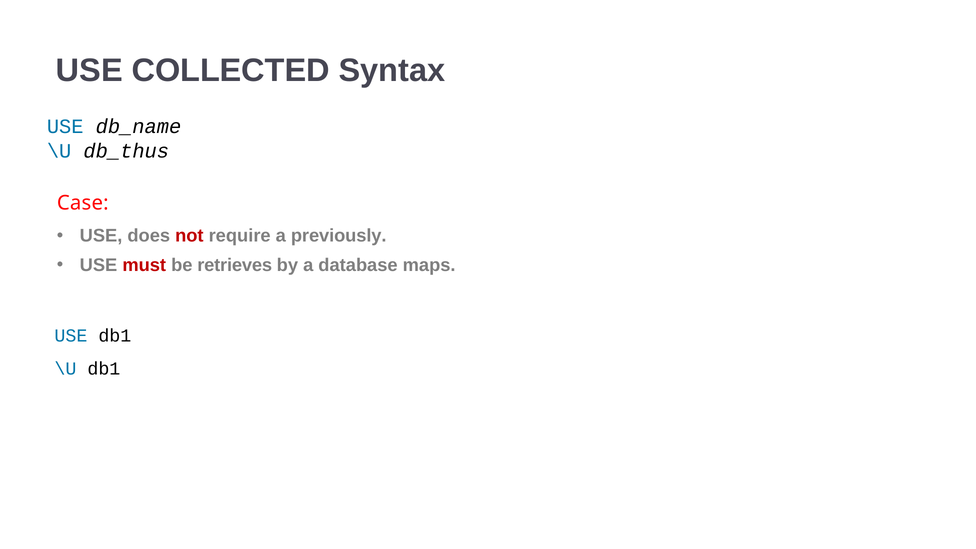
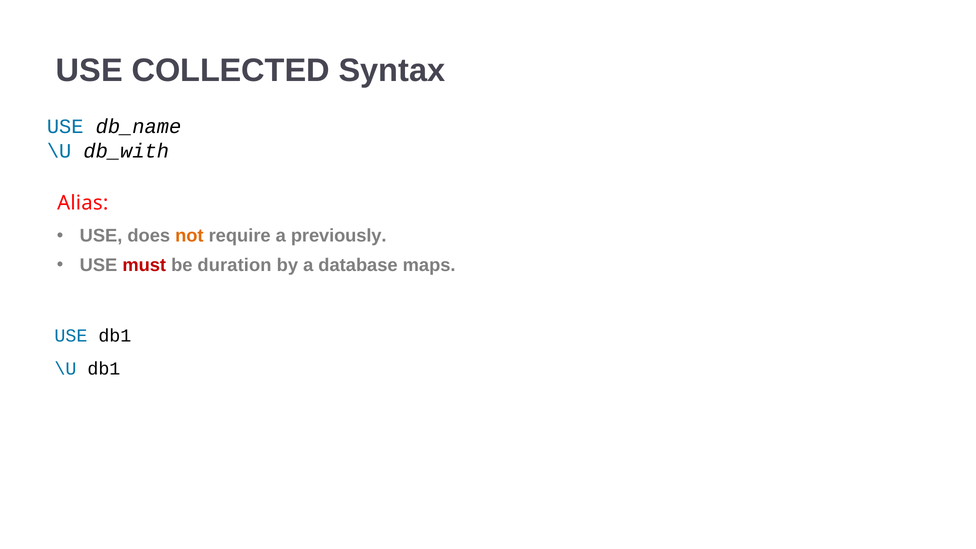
db_thus: db_thus -> db_with
Case: Case -> Alias
not colour: red -> orange
retrieves: retrieves -> duration
